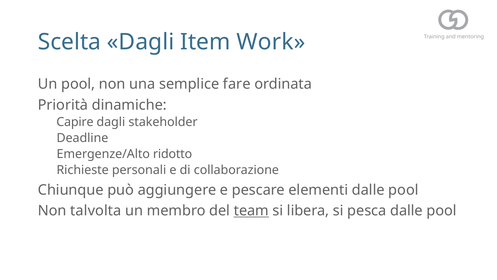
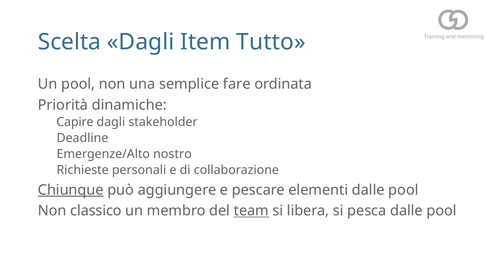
Work: Work -> Tutto
ridotto: ridotto -> nostro
Chiunque underline: none -> present
talvolta: talvolta -> classico
